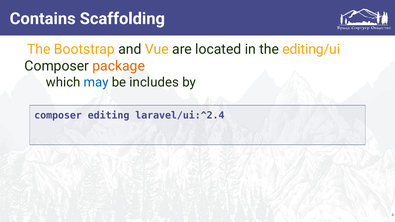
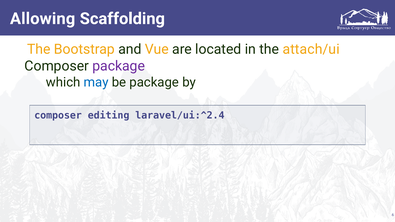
Contains: Contains -> Allowing
editing/ui: editing/ui -> attach/ui
package at (119, 66) colour: orange -> purple
be includes: includes -> package
